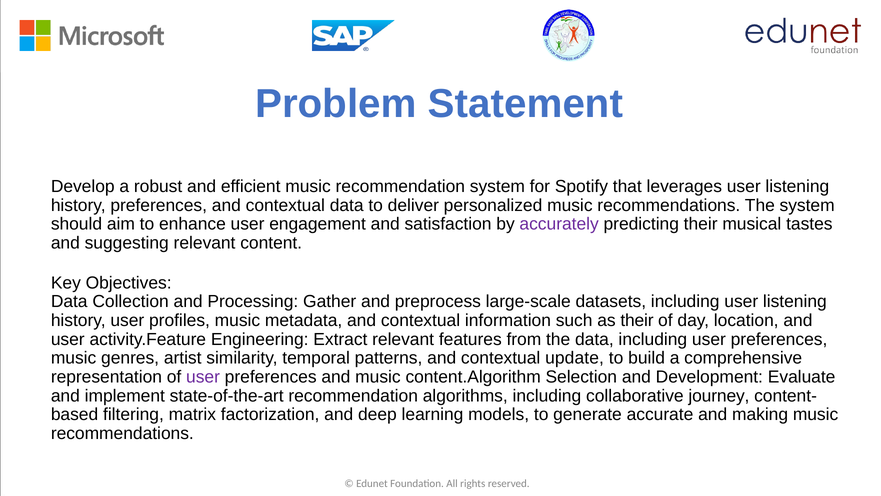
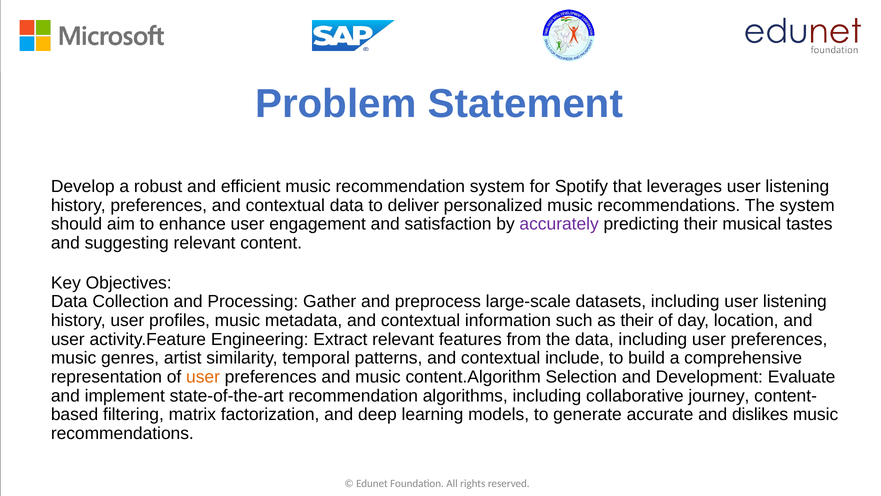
update: update -> include
user at (203, 377) colour: purple -> orange
making: making -> dislikes
